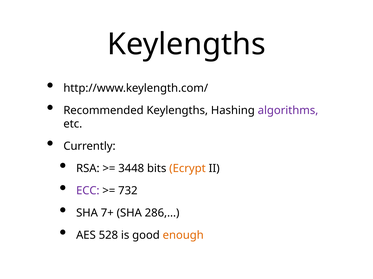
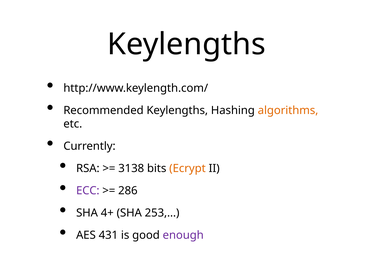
algorithms colour: purple -> orange
3448: 3448 -> 3138
732: 732 -> 286
7+: 7+ -> 4+
286,…: 286,… -> 253,…
528: 528 -> 431
enough colour: orange -> purple
